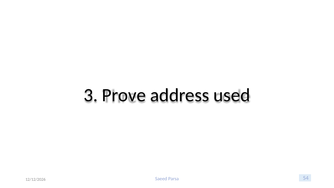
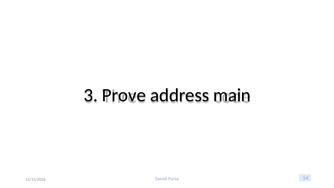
used: used -> main
